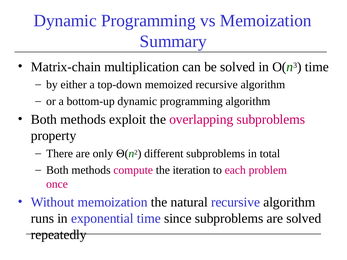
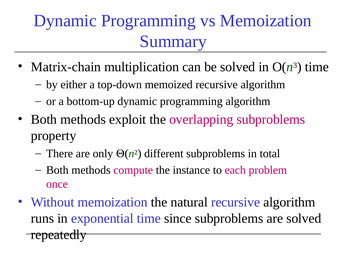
iteration: iteration -> instance
